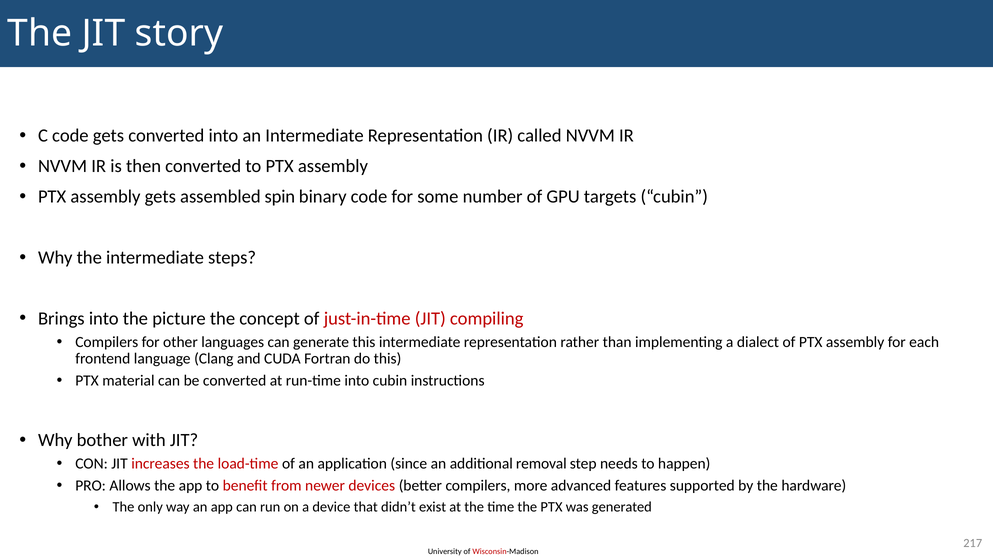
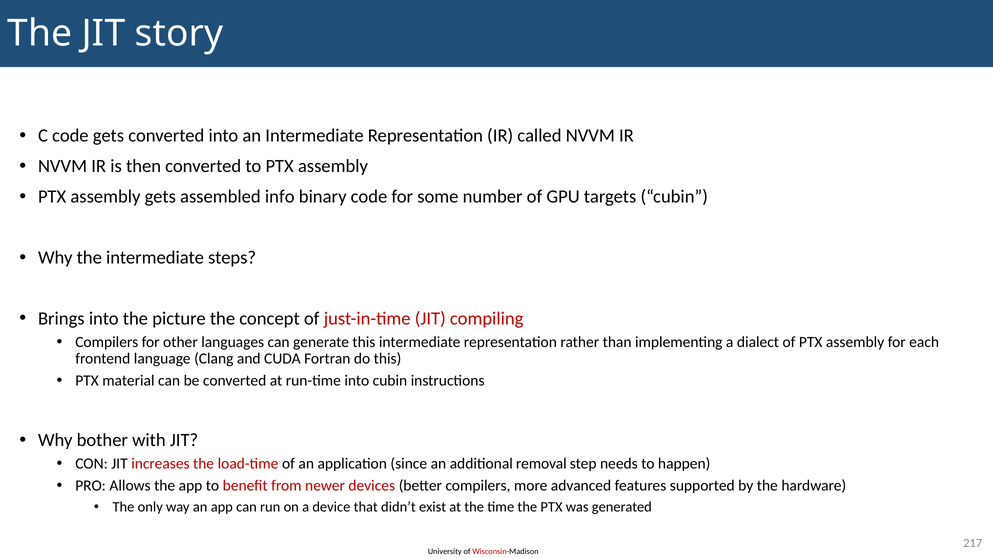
spin: spin -> info
